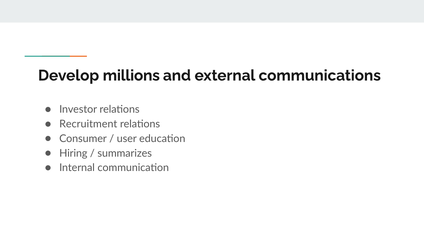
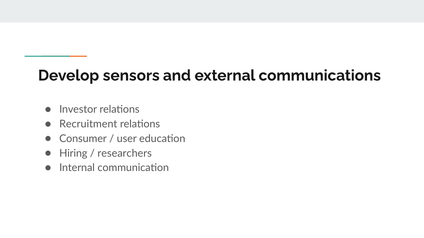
millions: millions -> sensors
summarizes: summarizes -> researchers
